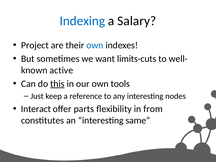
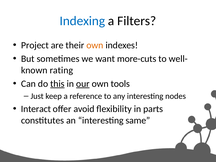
Salary: Salary -> Filters
own at (95, 45) colour: blue -> orange
limits-cuts: limits-cuts -> more-cuts
active: active -> rating
our underline: none -> present
parts: parts -> avoid
from: from -> parts
